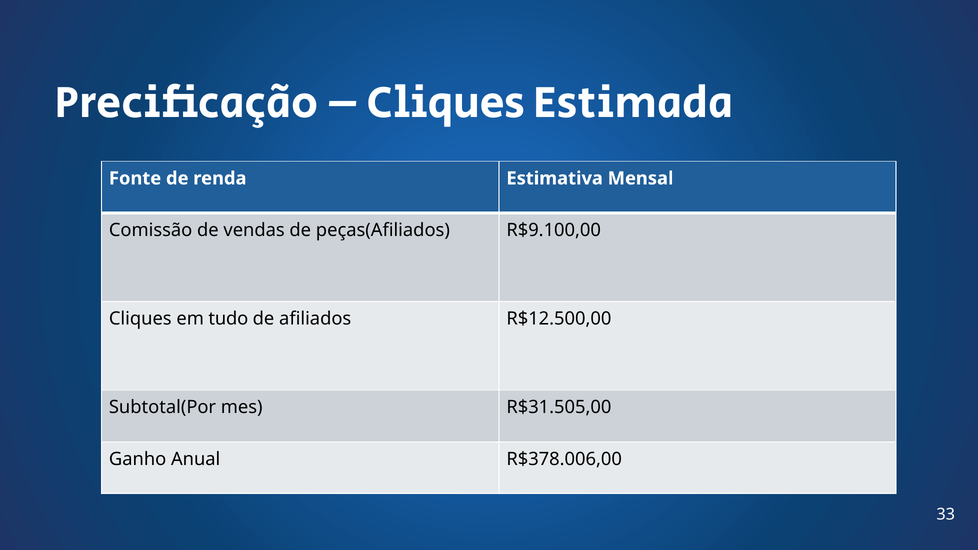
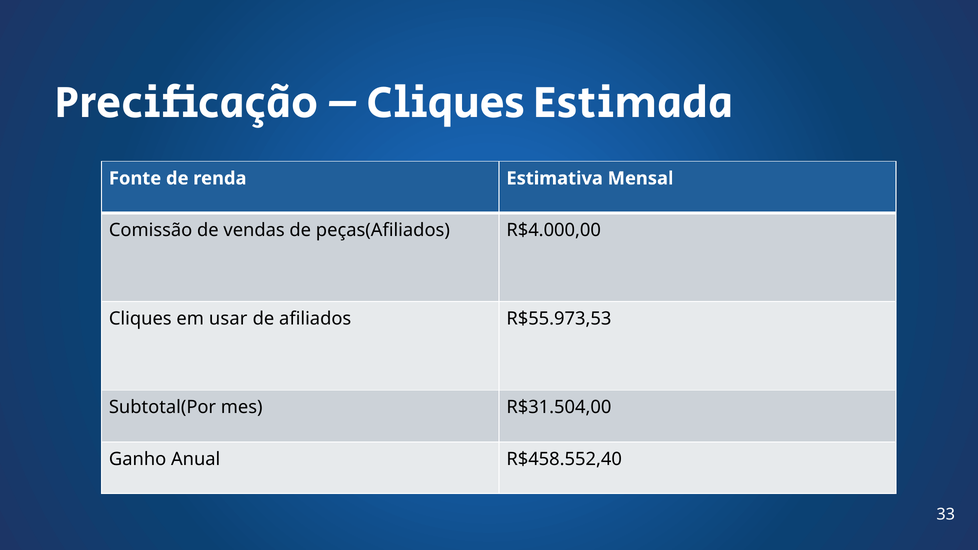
R$9.100,00: R$9.100,00 -> R$4.000,00
tudo: tudo -> usar
R$12.500,00: R$12.500,00 -> R$55.973,53
R$31.505,00: R$31.505,00 -> R$31.504,00
R$378.006,00: R$378.006,00 -> R$458.552,40
